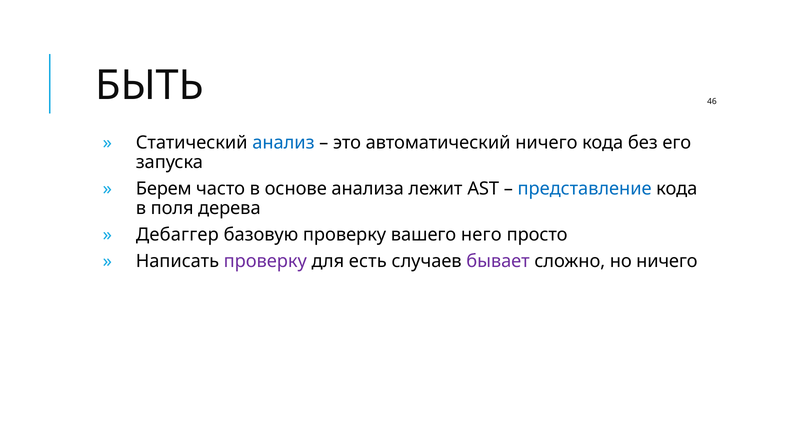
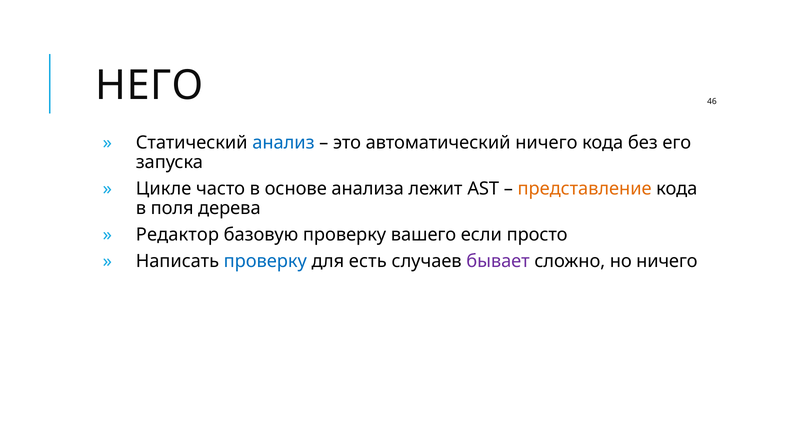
БЫТЬ: БЫТЬ -> НЕГО
Берем: Берем -> Цикле
представление colour: blue -> orange
Дебаггер: Дебаггер -> Редактор
него: него -> если
проверку at (265, 261) colour: purple -> blue
